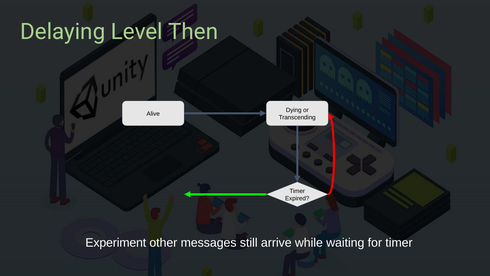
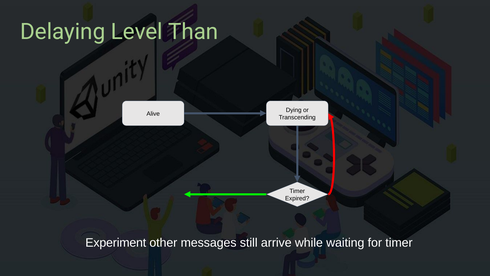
Then: Then -> Than
